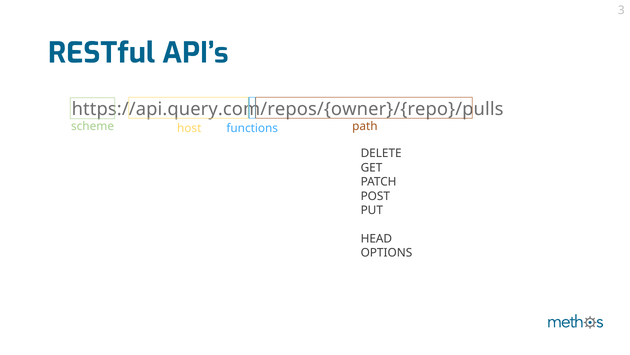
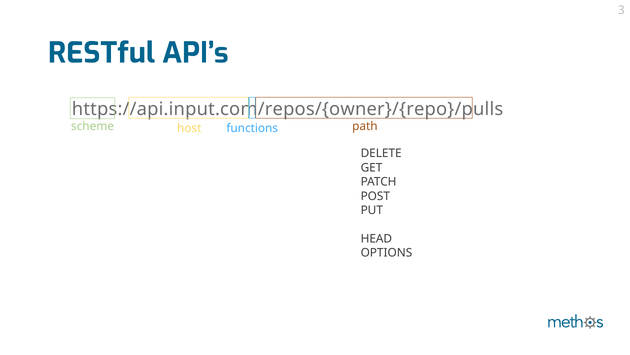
https://api.query.com/repos/{owner}/{repo}/pulls: https://api.query.com/repos/{owner}/{repo}/pulls -> https://api.input.com/repos/{owner}/{repo}/pulls
